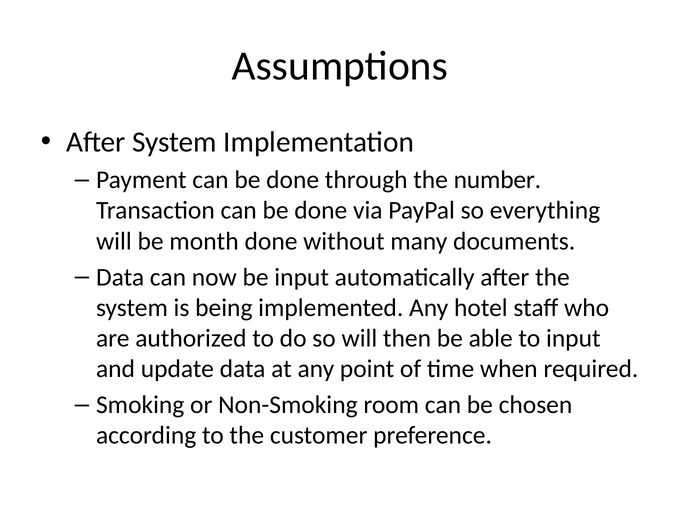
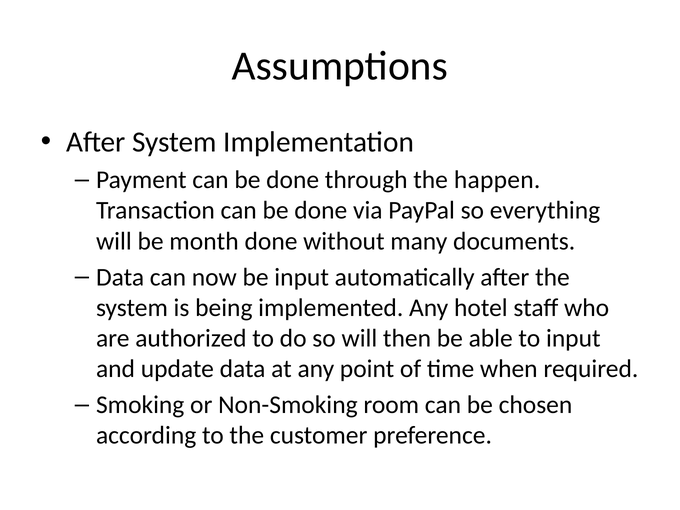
number: number -> happen
